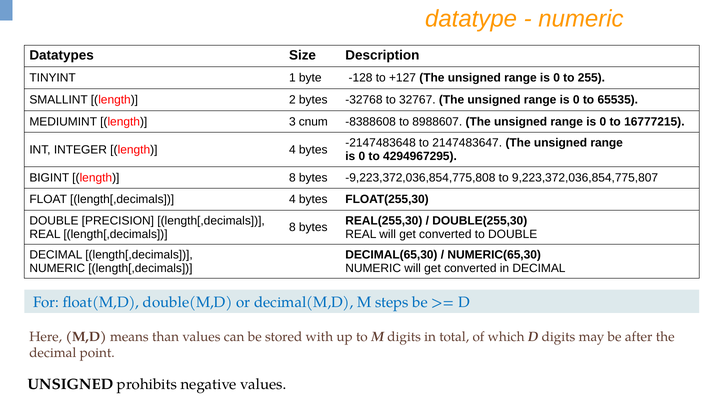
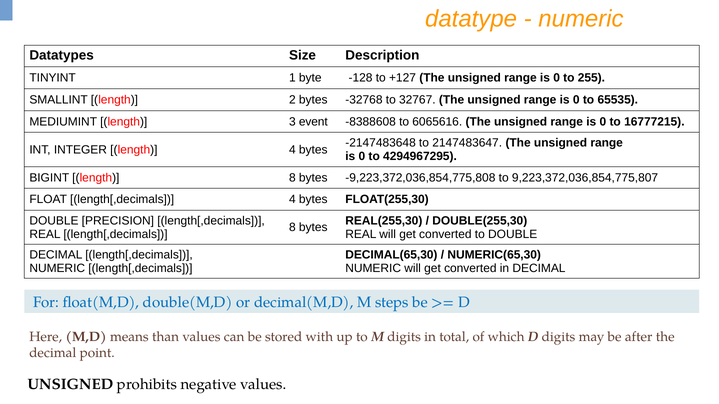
cnum: cnum -> event
8988607: 8988607 -> 6065616
